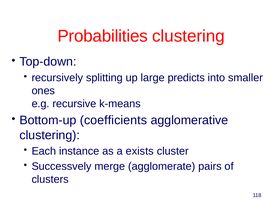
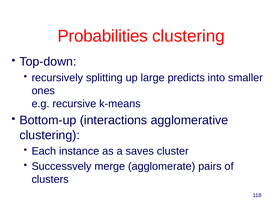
coefficients: coefficients -> interactions
exists: exists -> saves
